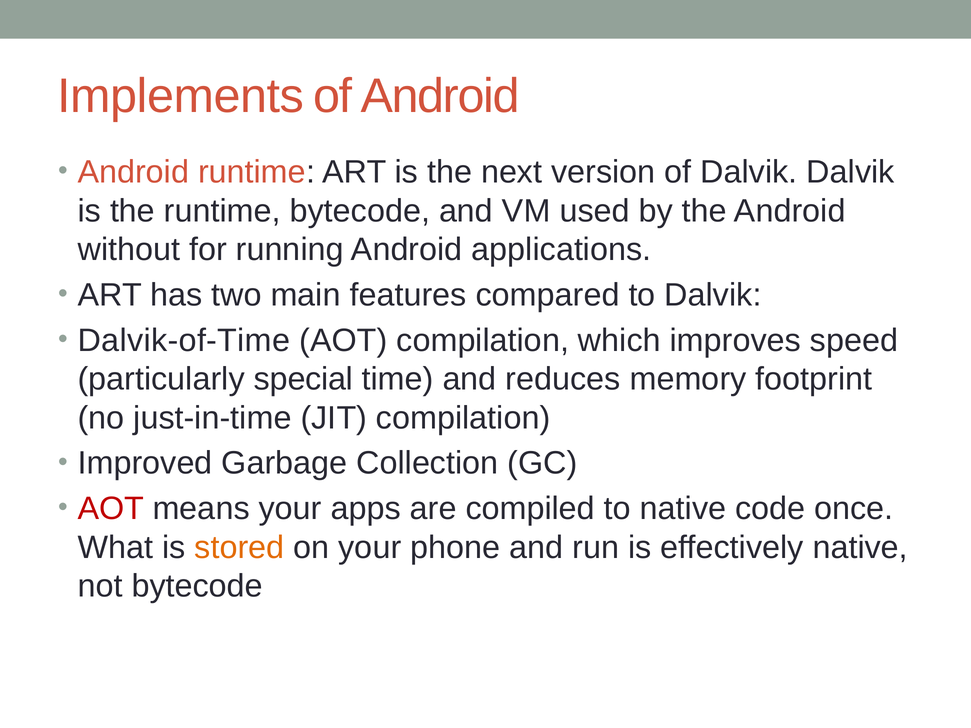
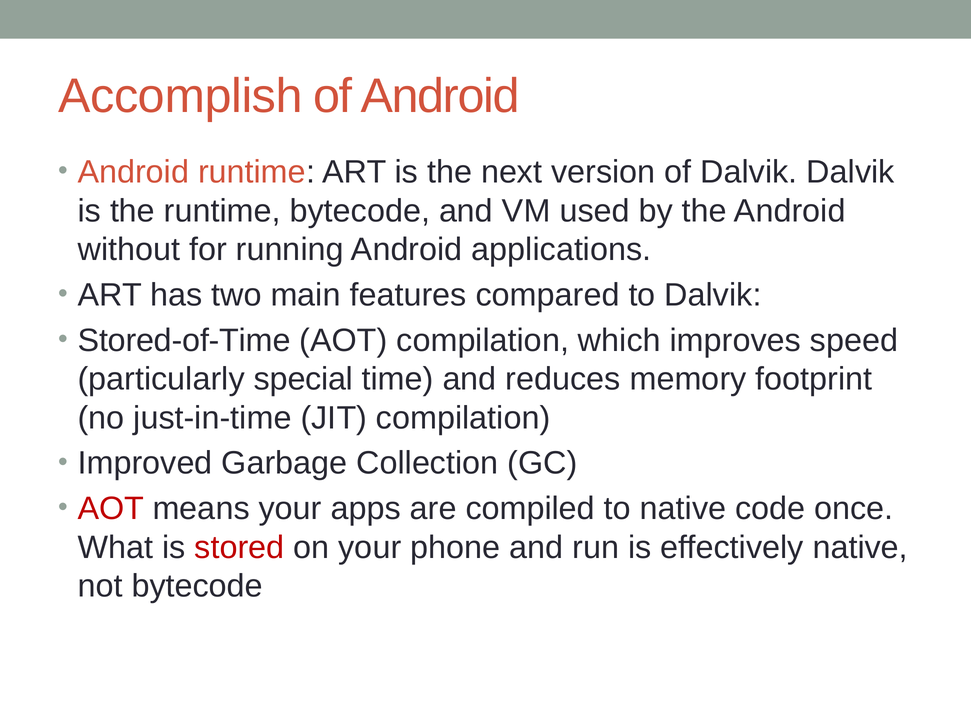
Implements: Implements -> Accomplish
Dalvik-of-Time: Dalvik-of-Time -> Stored-of-Time
stored colour: orange -> red
